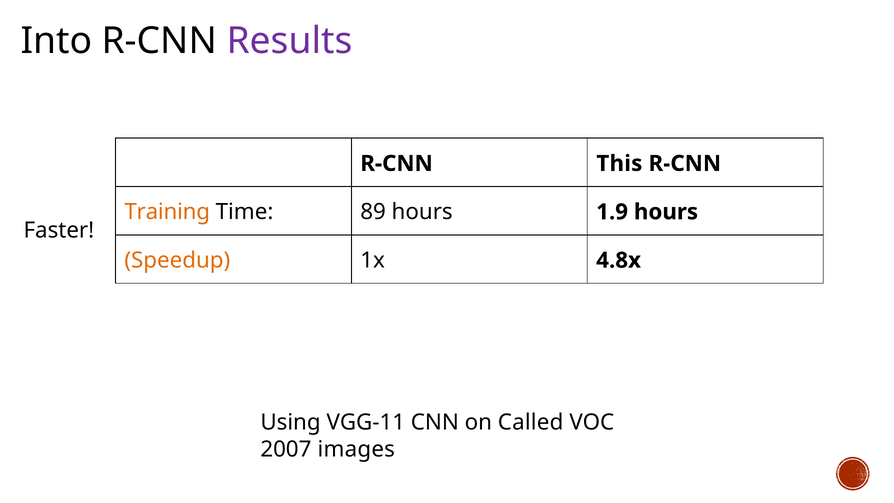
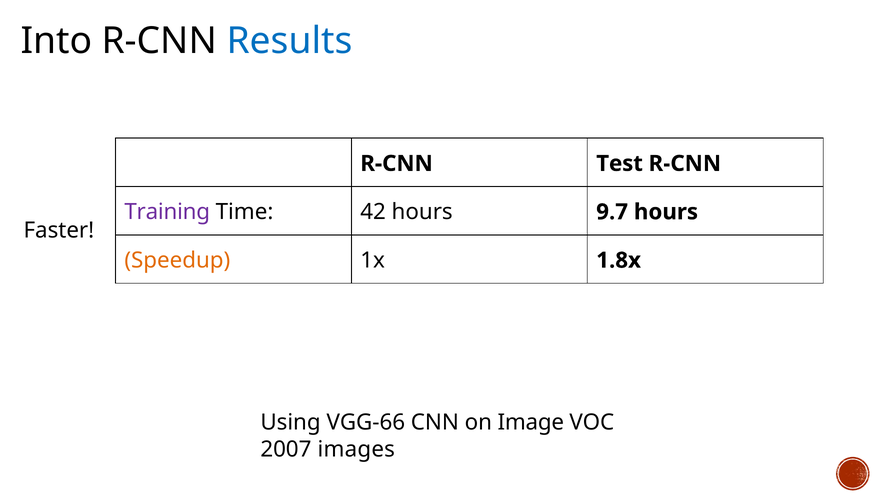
Results colour: purple -> blue
This: This -> Test
Training colour: orange -> purple
89: 89 -> 42
1.9: 1.9 -> 9.7
4.8x: 4.8x -> 1.8x
VGG-11: VGG-11 -> VGG-66
Called: Called -> Image
